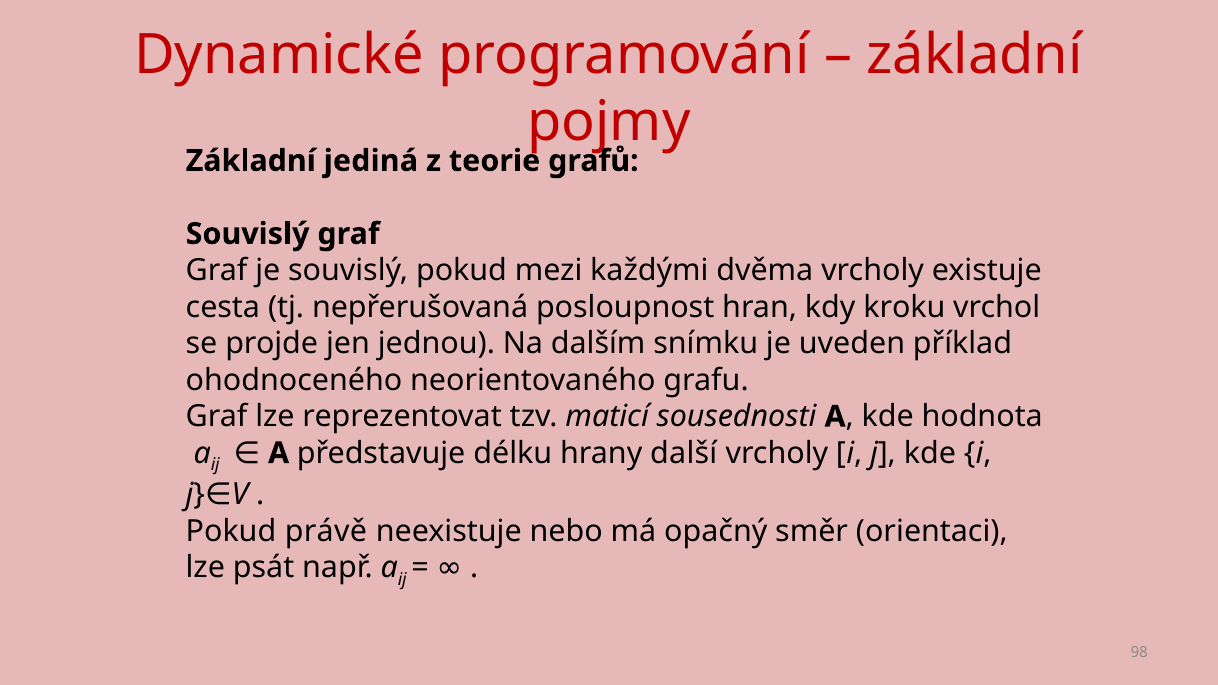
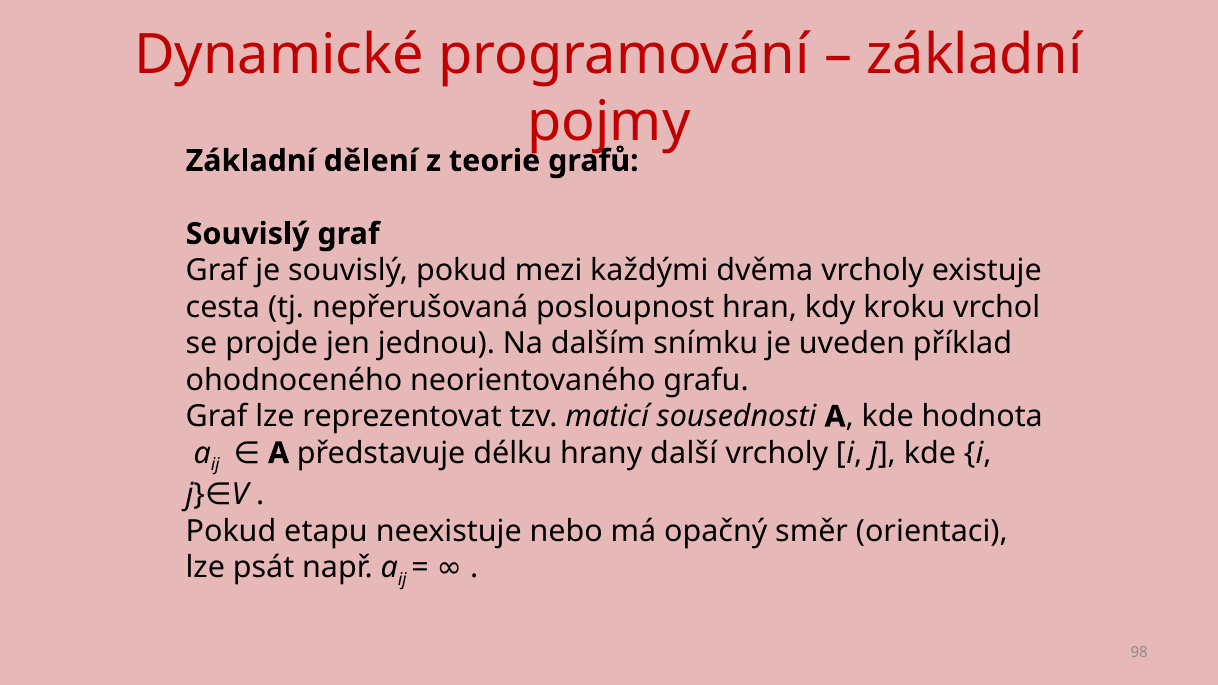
jediná: jediná -> dělení
právě: právě -> etapu
